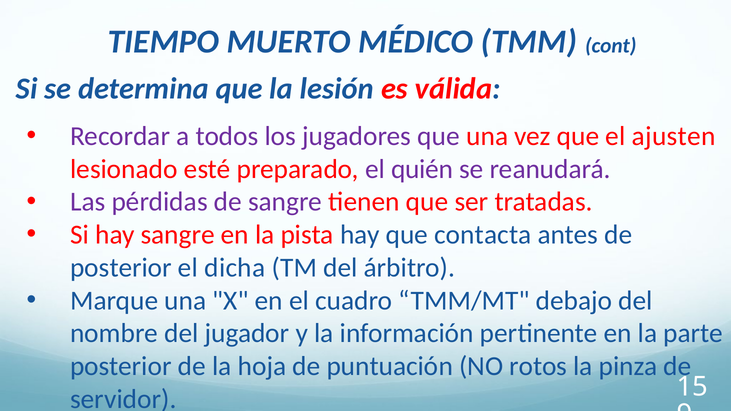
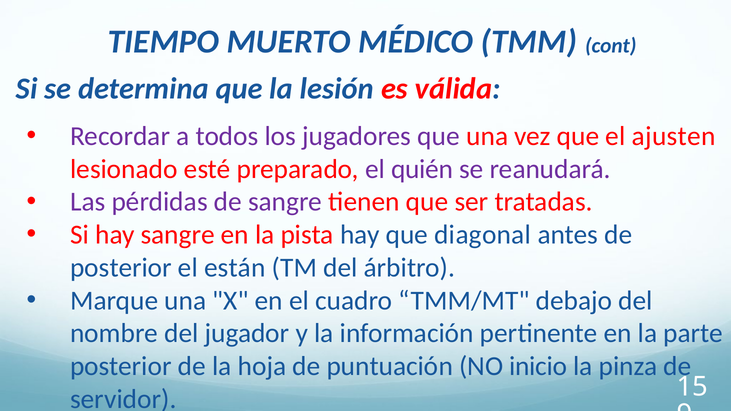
contacta: contacta -> diagonal
dicha: dicha -> están
rotos: rotos -> inicio
